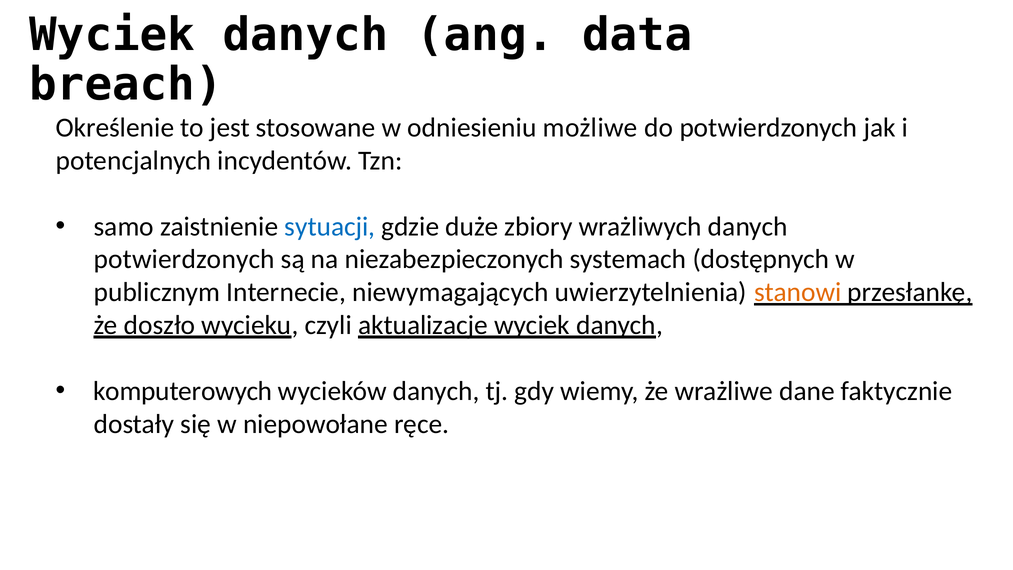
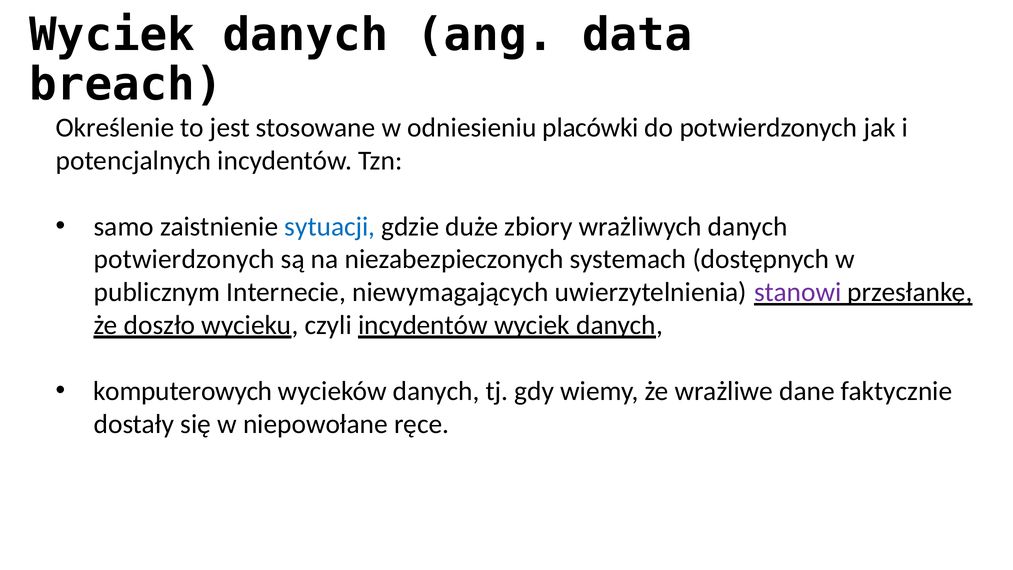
możliwe: możliwe -> placówki
stanowi colour: orange -> purple
czyli aktualizacje: aktualizacje -> incydentów
